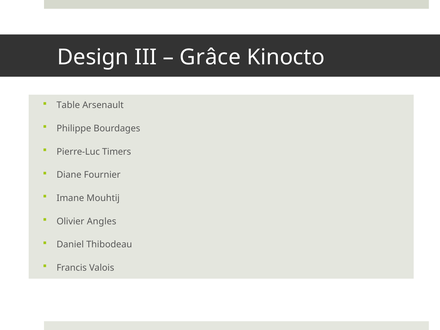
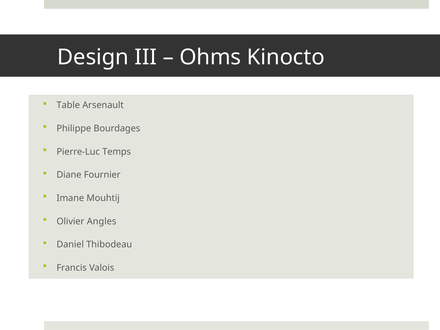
Grâce: Grâce -> Ohms
Timers: Timers -> Temps
